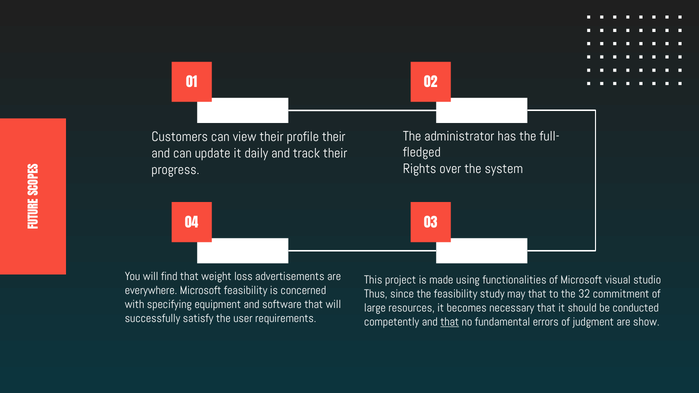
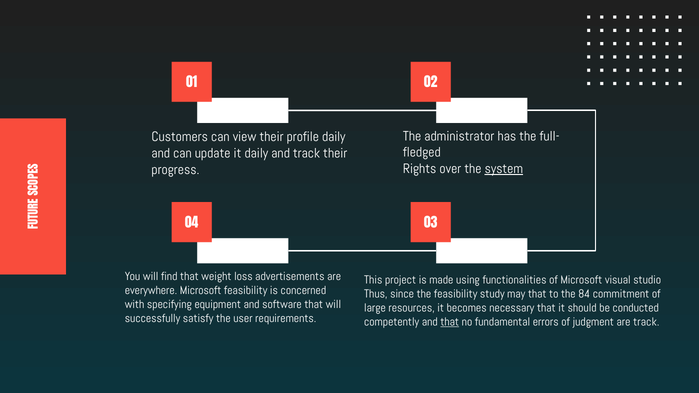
profile their: their -> daily
system underline: none -> present
32: 32 -> 84
are show: show -> track
